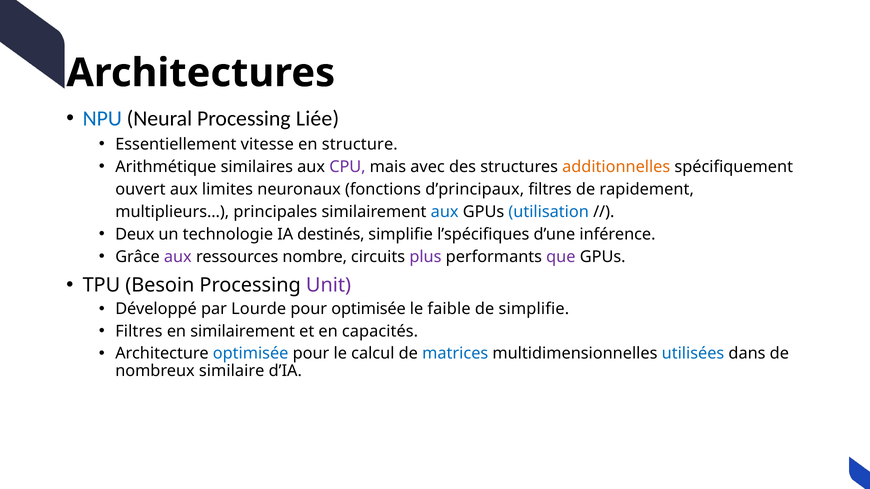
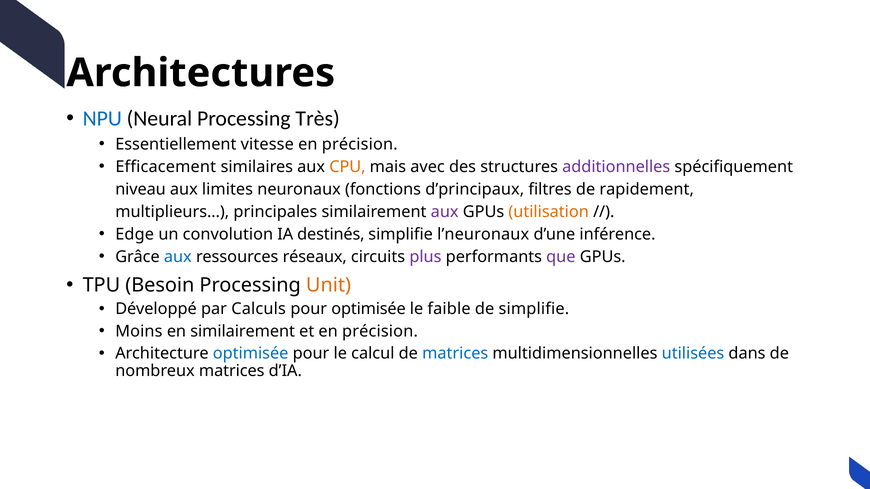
Liée: Liée -> Très
structure at (360, 144): structure -> précision
Arithmétique: Arithmétique -> Efficacement
CPU colour: purple -> orange
additionnelles colour: orange -> purple
ouvert: ouvert -> niveau
aux at (445, 212) colour: blue -> purple
utilisation colour: blue -> orange
Deux: Deux -> Edge
technologie: technologie -> convolution
l’spécifiques: l’spécifiques -> l’neuronaux
aux at (178, 257) colour: purple -> blue
nombre: nombre -> réseaux
Unit colour: purple -> orange
Lourde: Lourde -> Calculs
Filtres at (139, 331): Filtres -> Moins
et en capacités: capacités -> précision
nombreux similaire: similaire -> matrices
